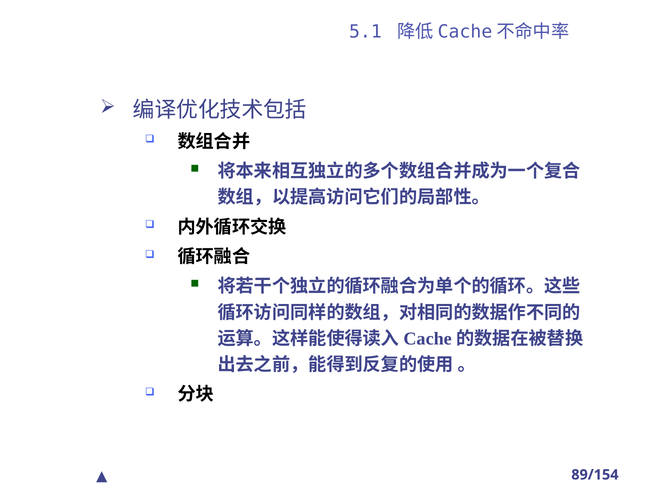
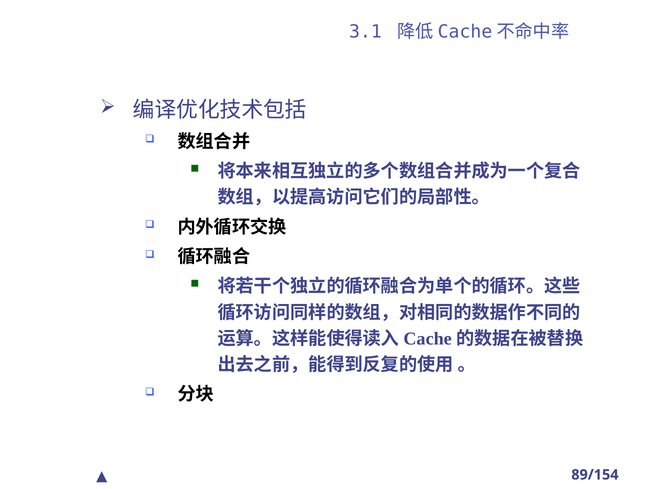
5.1: 5.1 -> 3.1
